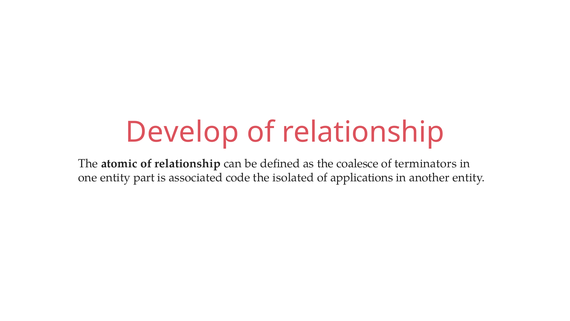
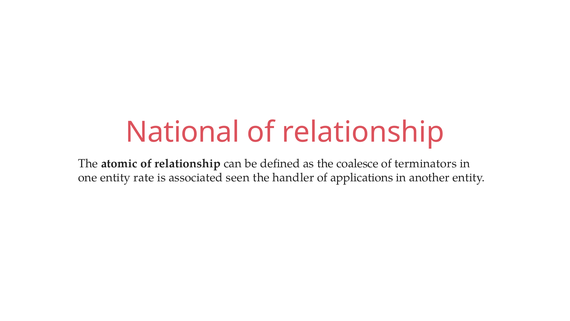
Develop: Develop -> National
part: part -> rate
code: code -> seen
isolated: isolated -> handler
